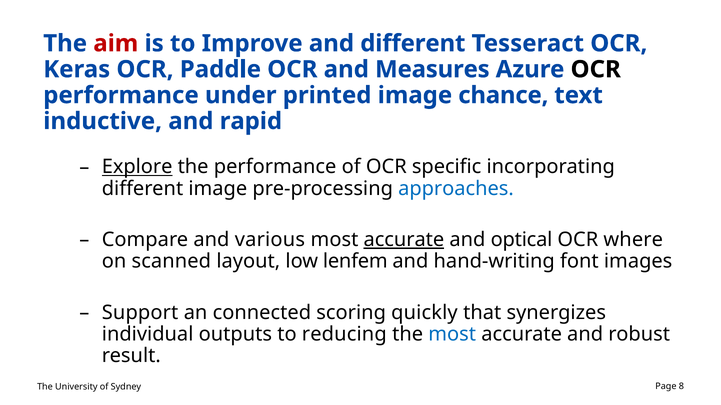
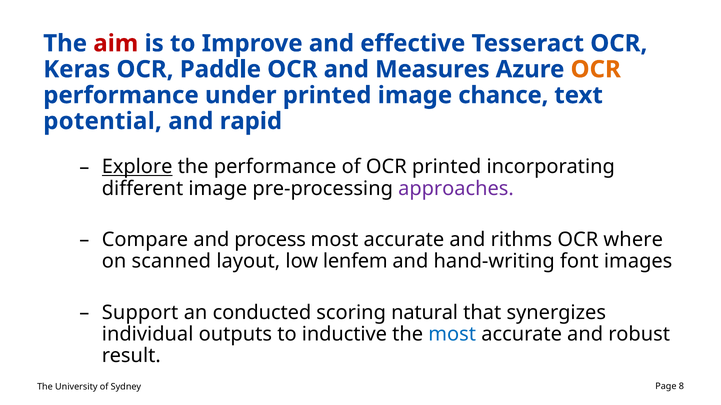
and different: different -> effective
OCR at (596, 69) colour: black -> orange
inductive: inductive -> potential
OCR specific: specific -> printed
approaches colour: blue -> purple
various: various -> process
accurate at (404, 240) underline: present -> none
optical: optical -> rithms
connected: connected -> conducted
quickly: quickly -> natural
reducing: reducing -> inductive
